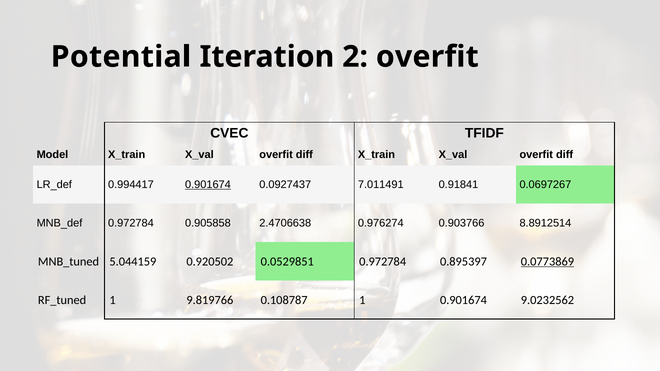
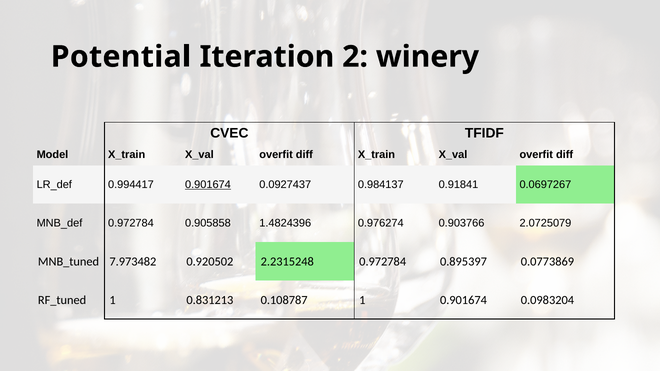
2 overfit: overfit -> winery
7.011491: 7.011491 -> 0.984137
2.4706638: 2.4706638 -> 1.4824396
8.8912514: 8.8912514 -> 2.0725079
5.044159: 5.044159 -> 7.973482
0.0529851: 0.0529851 -> 2.2315248
0.0773869 underline: present -> none
9.819766: 9.819766 -> 0.831213
9.0232562: 9.0232562 -> 0.0983204
